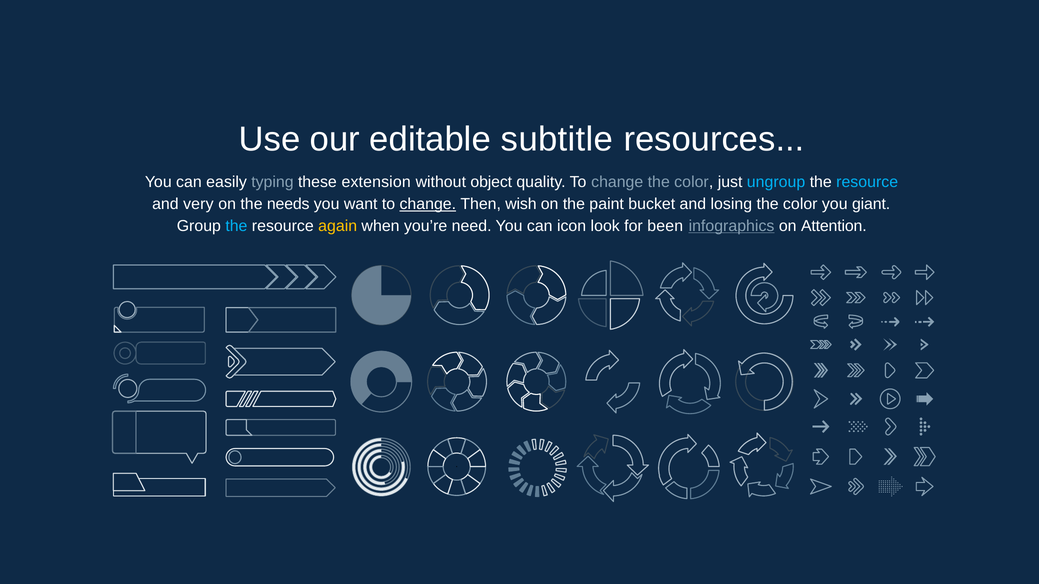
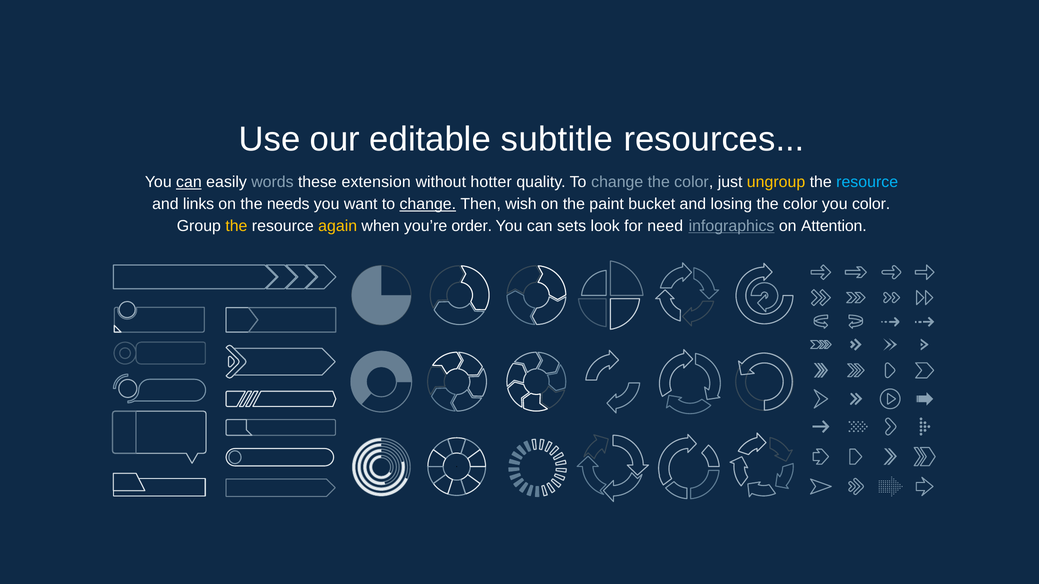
can at (189, 182) underline: none -> present
typing: typing -> words
object: object -> hotter
ungroup colour: light blue -> yellow
very: very -> links
you giant: giant -> color
the at (236, 226) colour: light blue -> yellow
need: need -> order
icon: icon -> sets
been: been -> need
